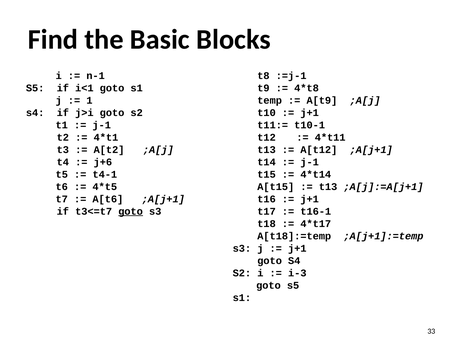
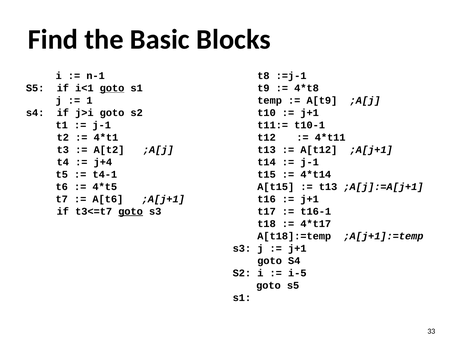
goto at (112, 88) underline: none -> present
j+6: j+6 -> j+4
i-3: i-3 -> i-5
